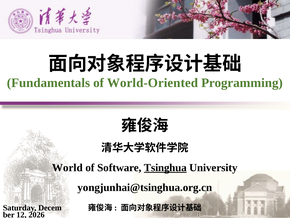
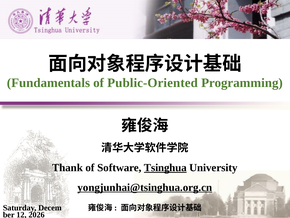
World-Oriented: World-Oriented -> Public-Oriented
World: World -> Thank
yongjunhai@tsinghua.org.cn underline: none -> present
